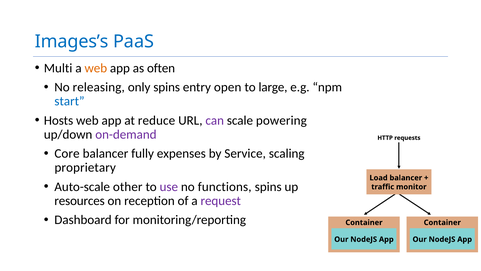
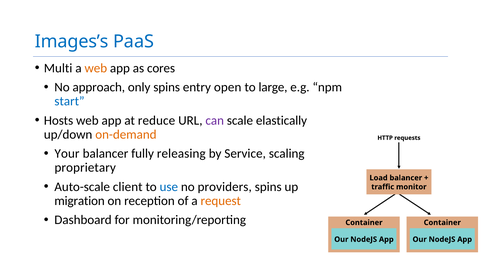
often: often -> cores
releasing: releasing -> approach
powering: powering -> elastically
on-demand colour: purple -> orange
Core: Core -> Your
expenses: expenses -> releasing
other: other -> client
use colour: purple -> blue
functions: functions -> providers
resources: resources -> migration
request colour: purple -> orange
